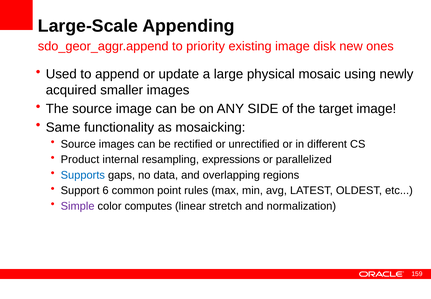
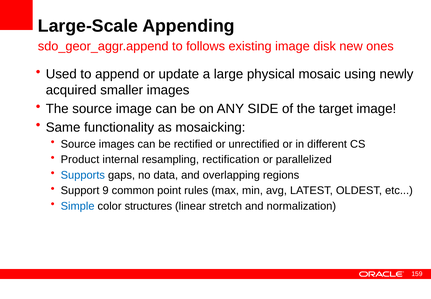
priority: priority -> follows
expressions: expressions -> rectification
6: 6 -> 9
Simple colour: purple -> blue
computes: computes -> structures
